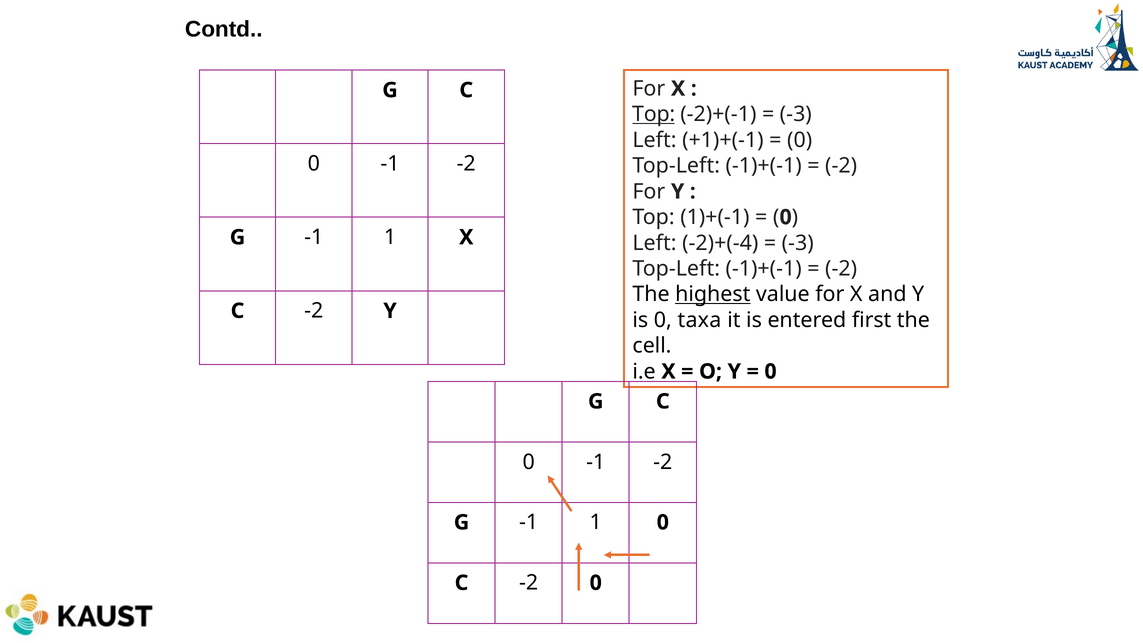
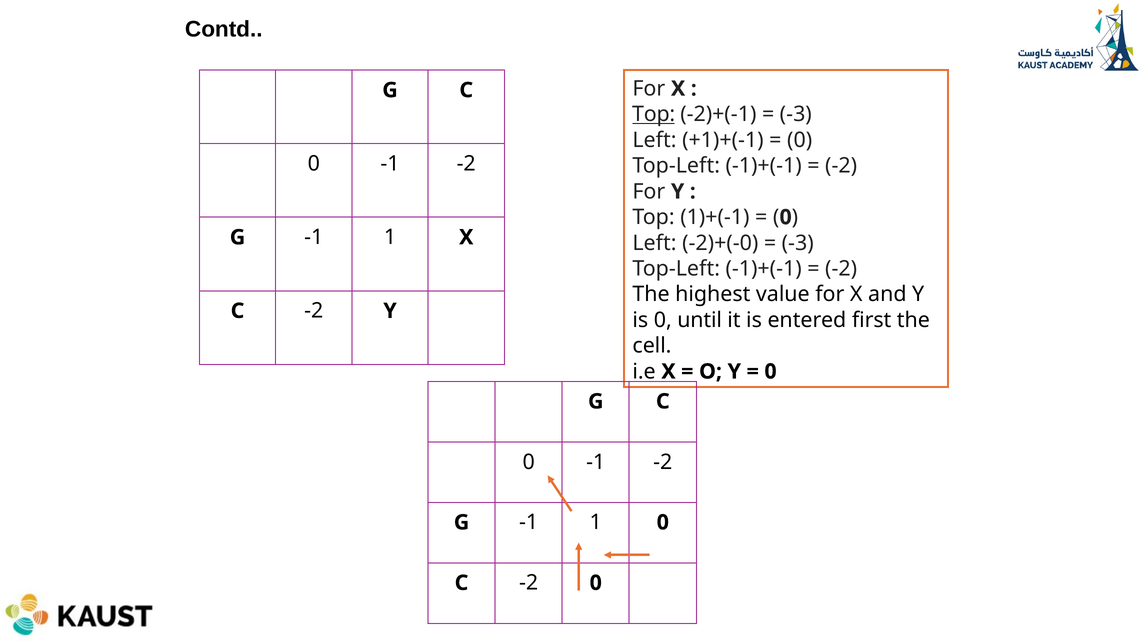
-2)+(-4: -2)+(-4 -> -2)+(-0
highest underline: present -> none
taxa: taxa -> until
